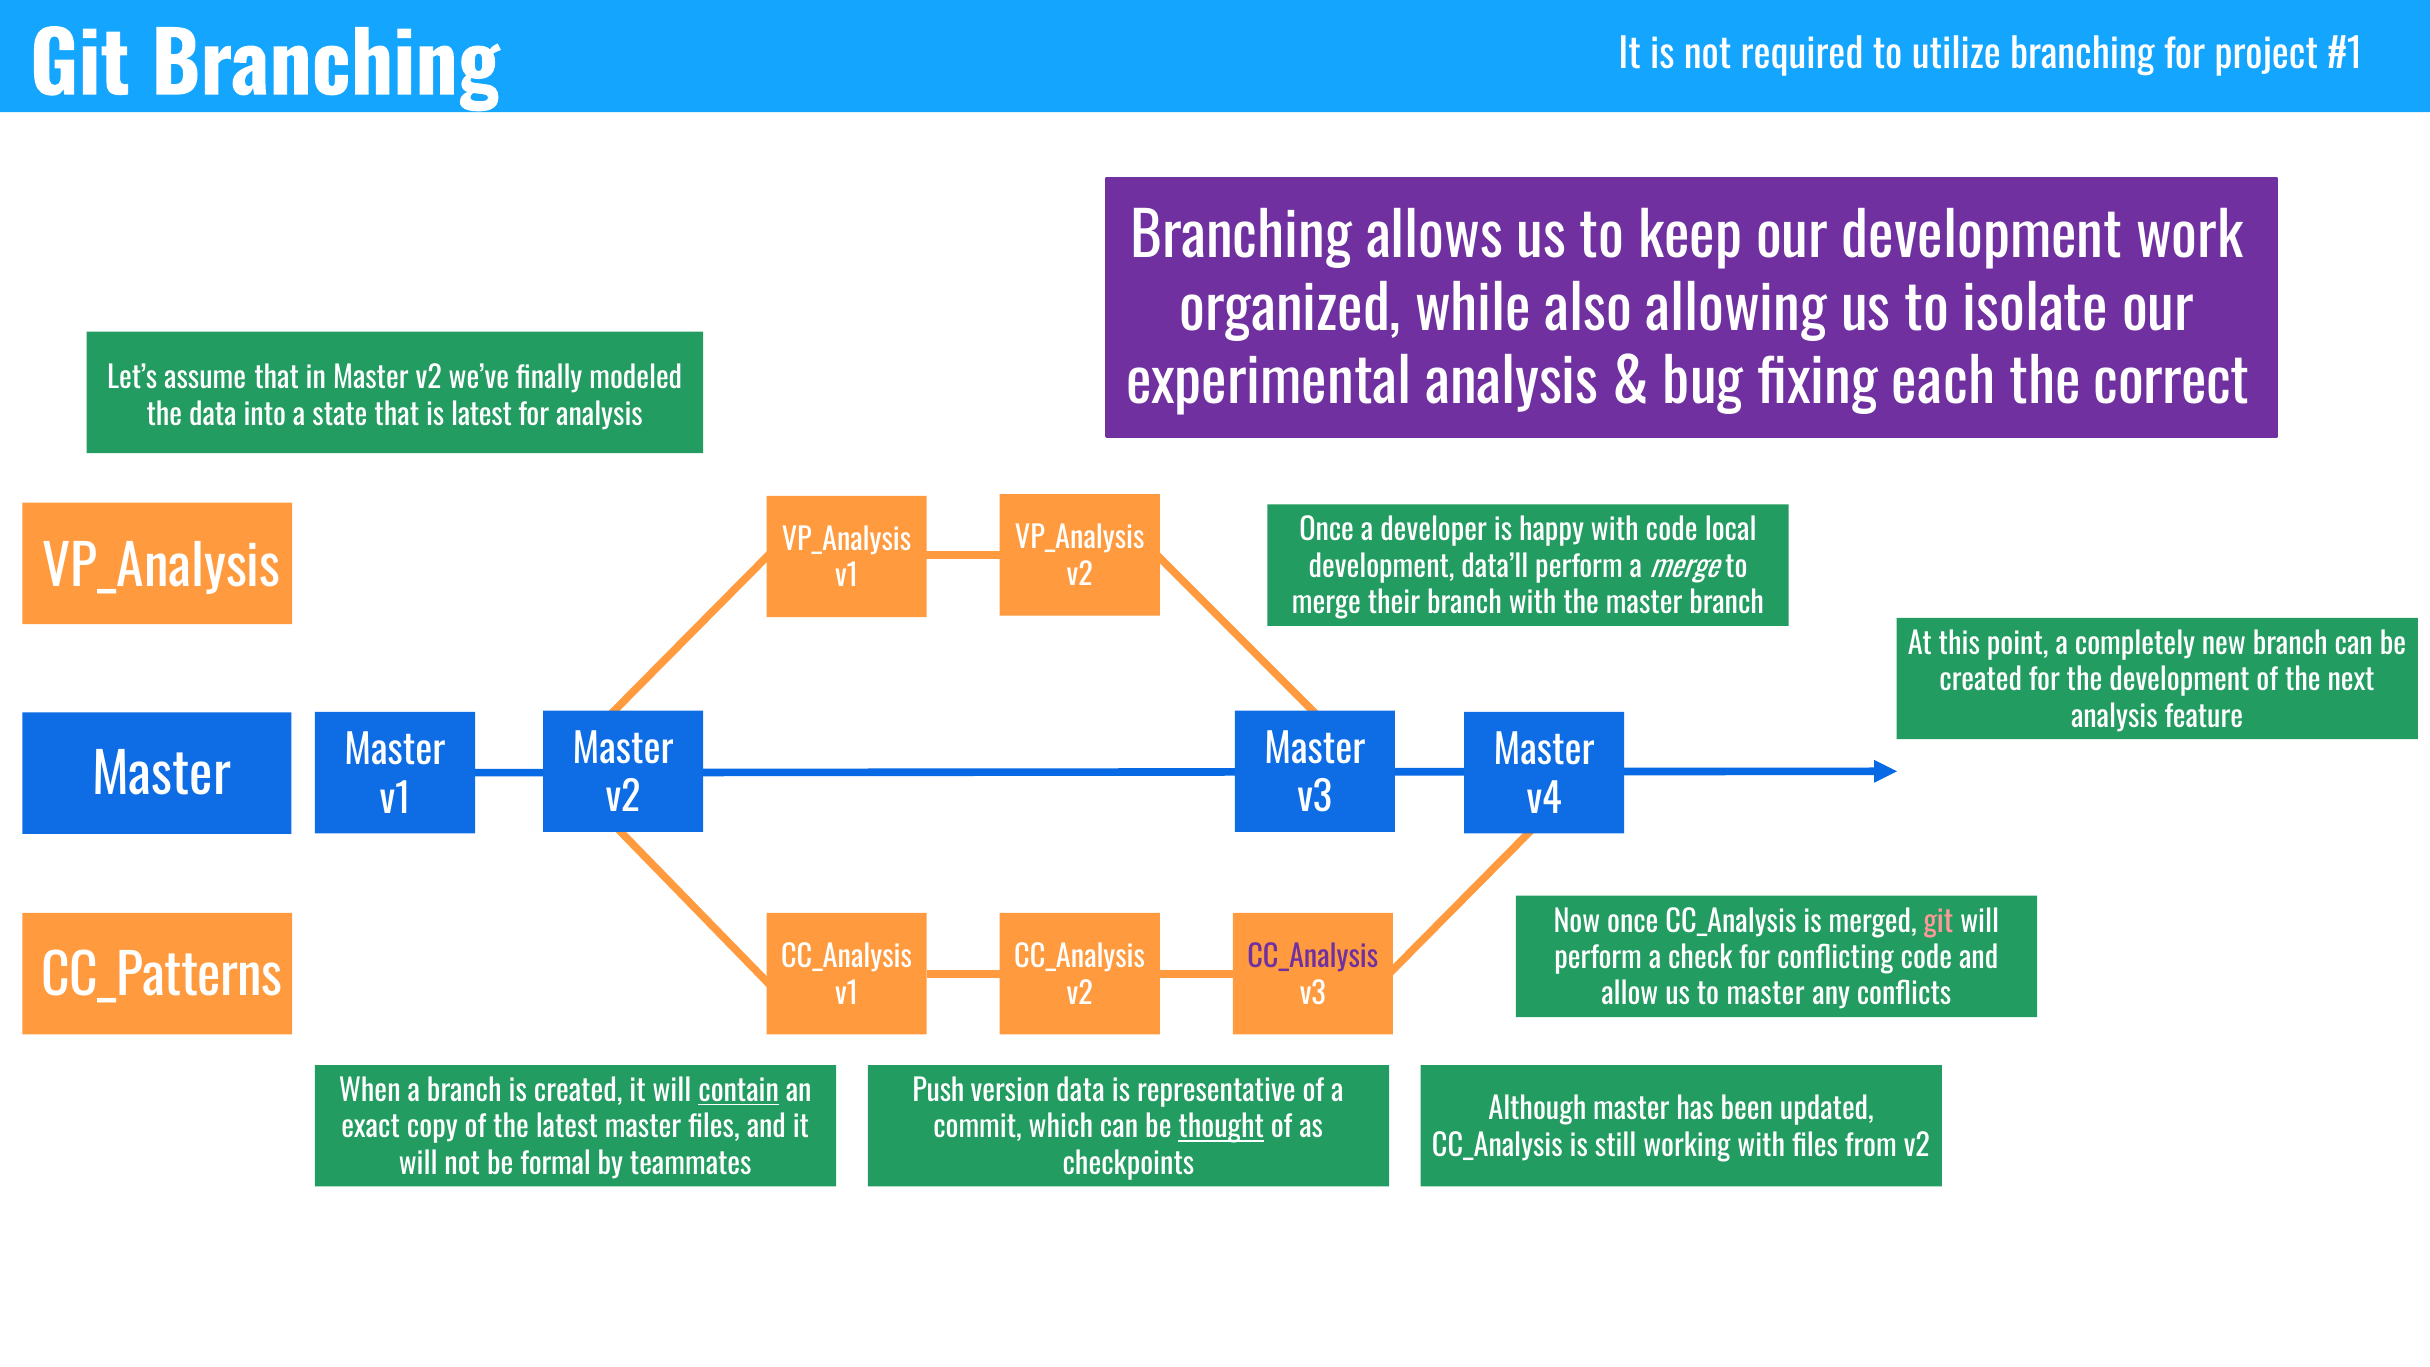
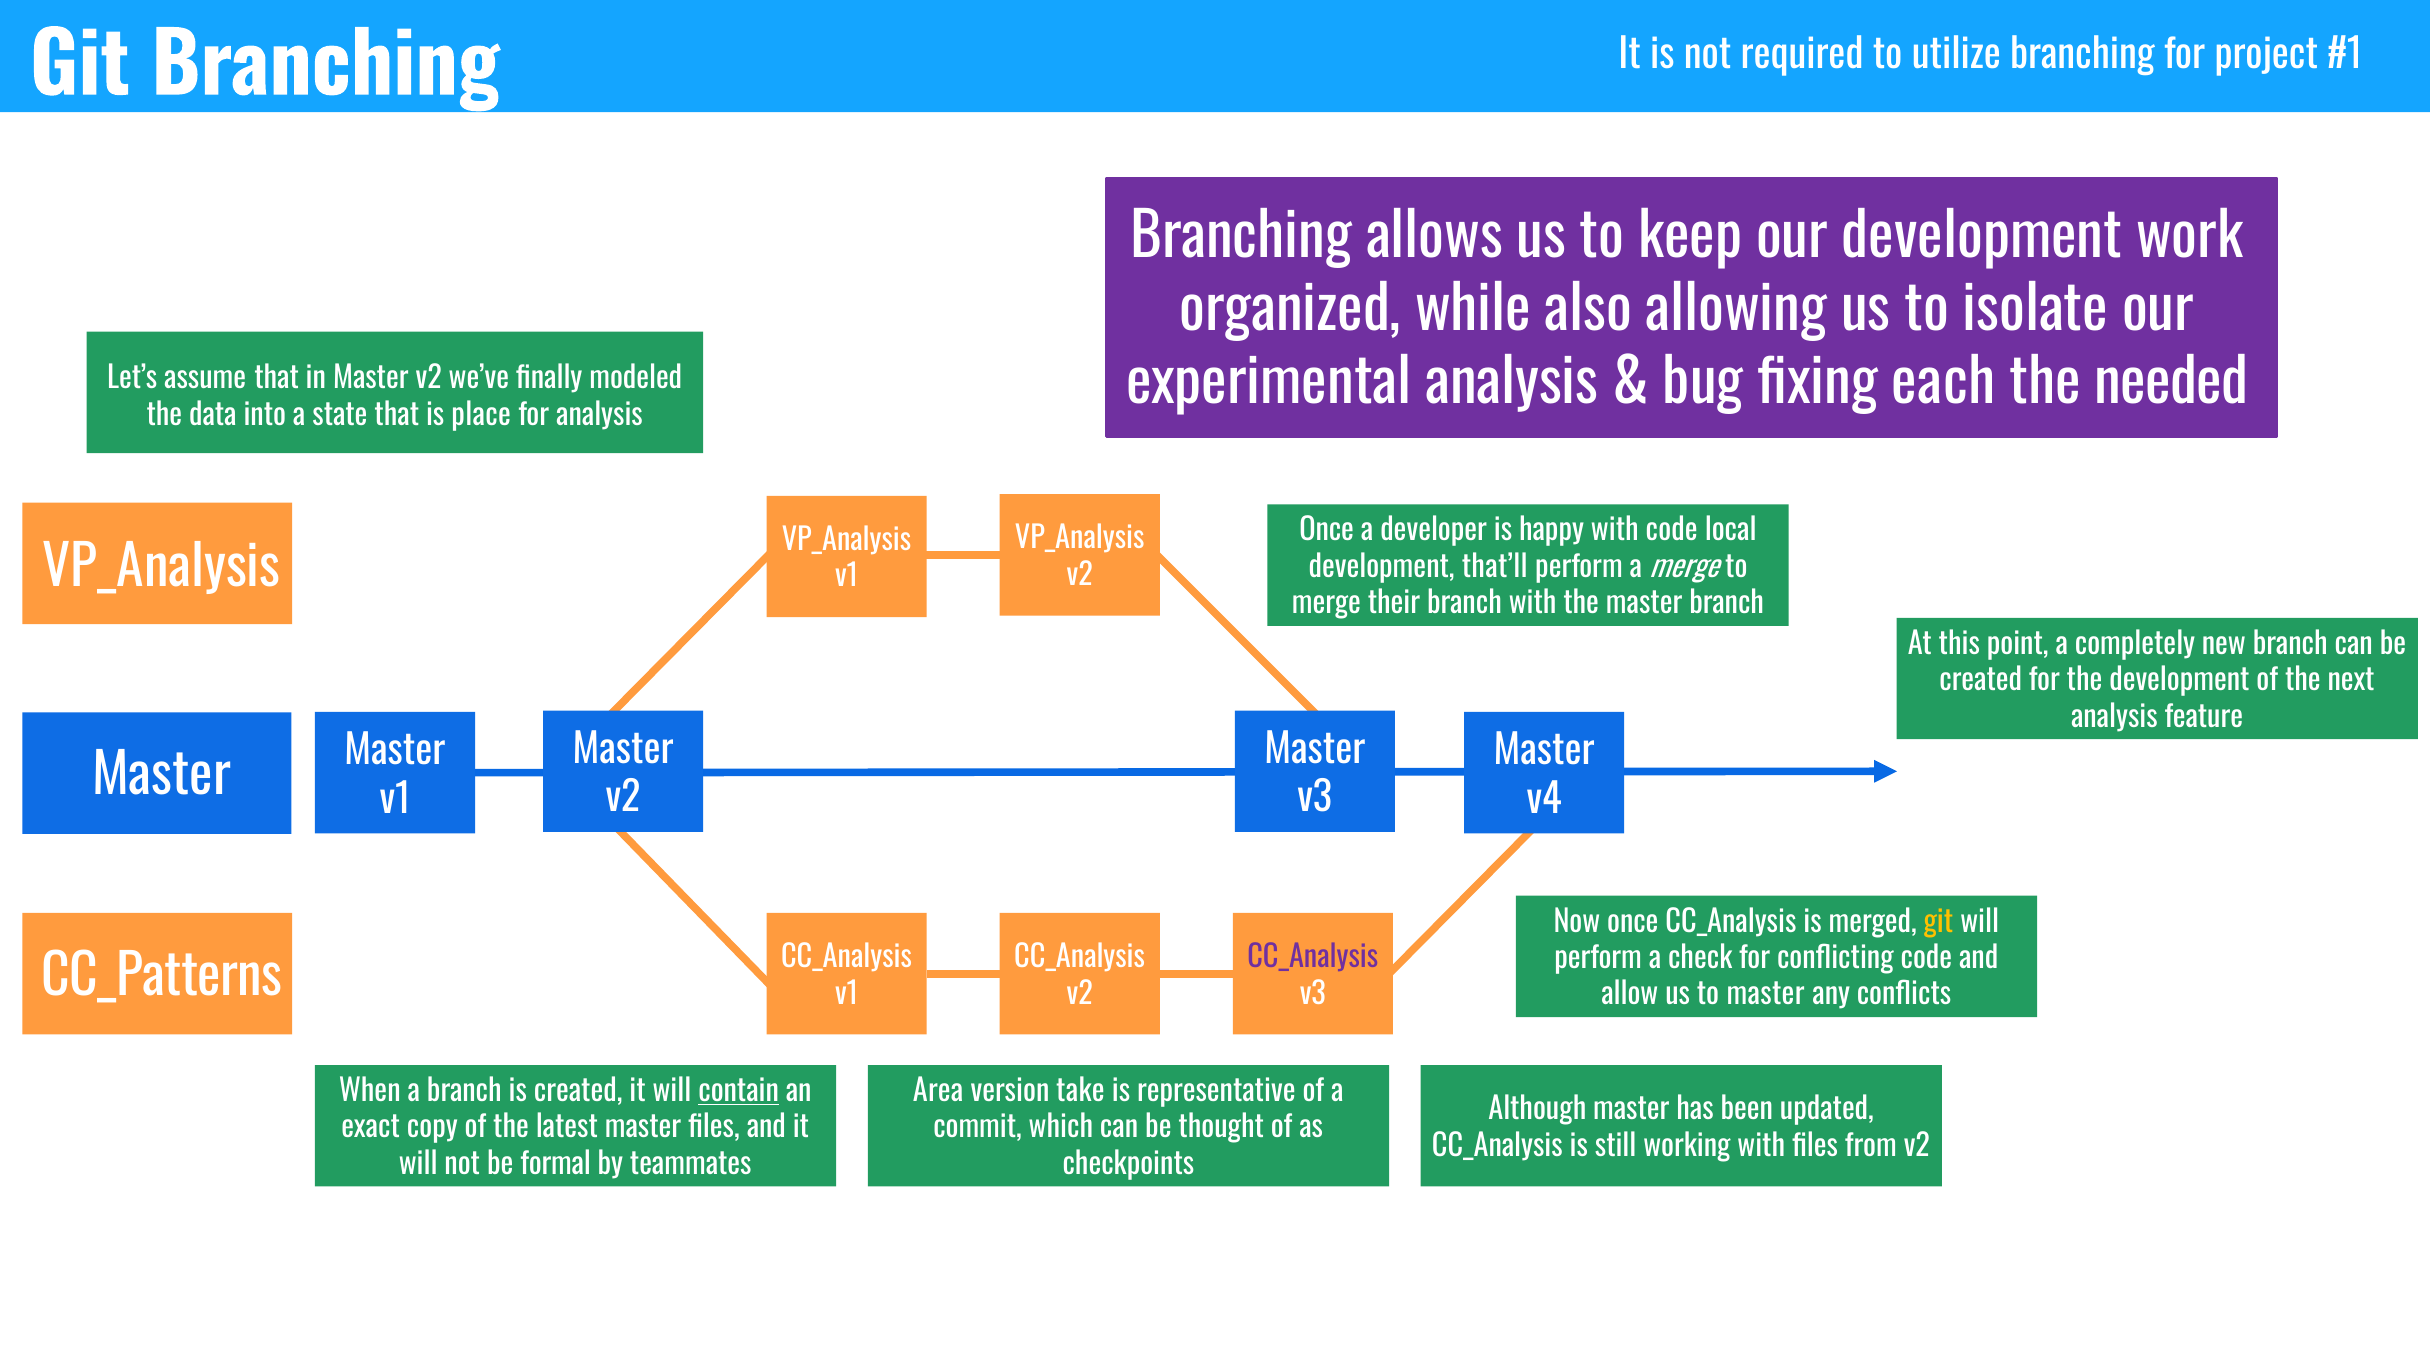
correct: correct -> needed
is latest: latest -> place
data’ll: data’ll -> that’ll
git at (1938, 922) colour: pink -> yellow
Push: Push -> Area
version data: data -> take
thought underline: present -> none
